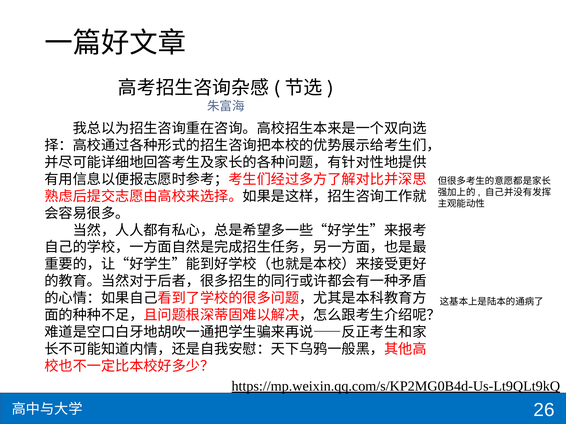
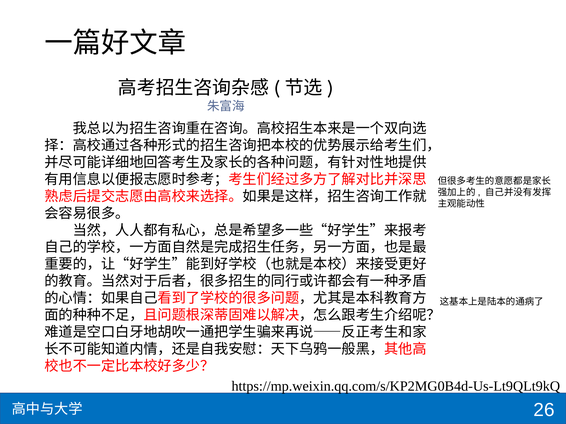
https://mp.weixin.qq.com/s/KP2MG0B4d-Us-Lt9QLt9kQ underline: present -> none
